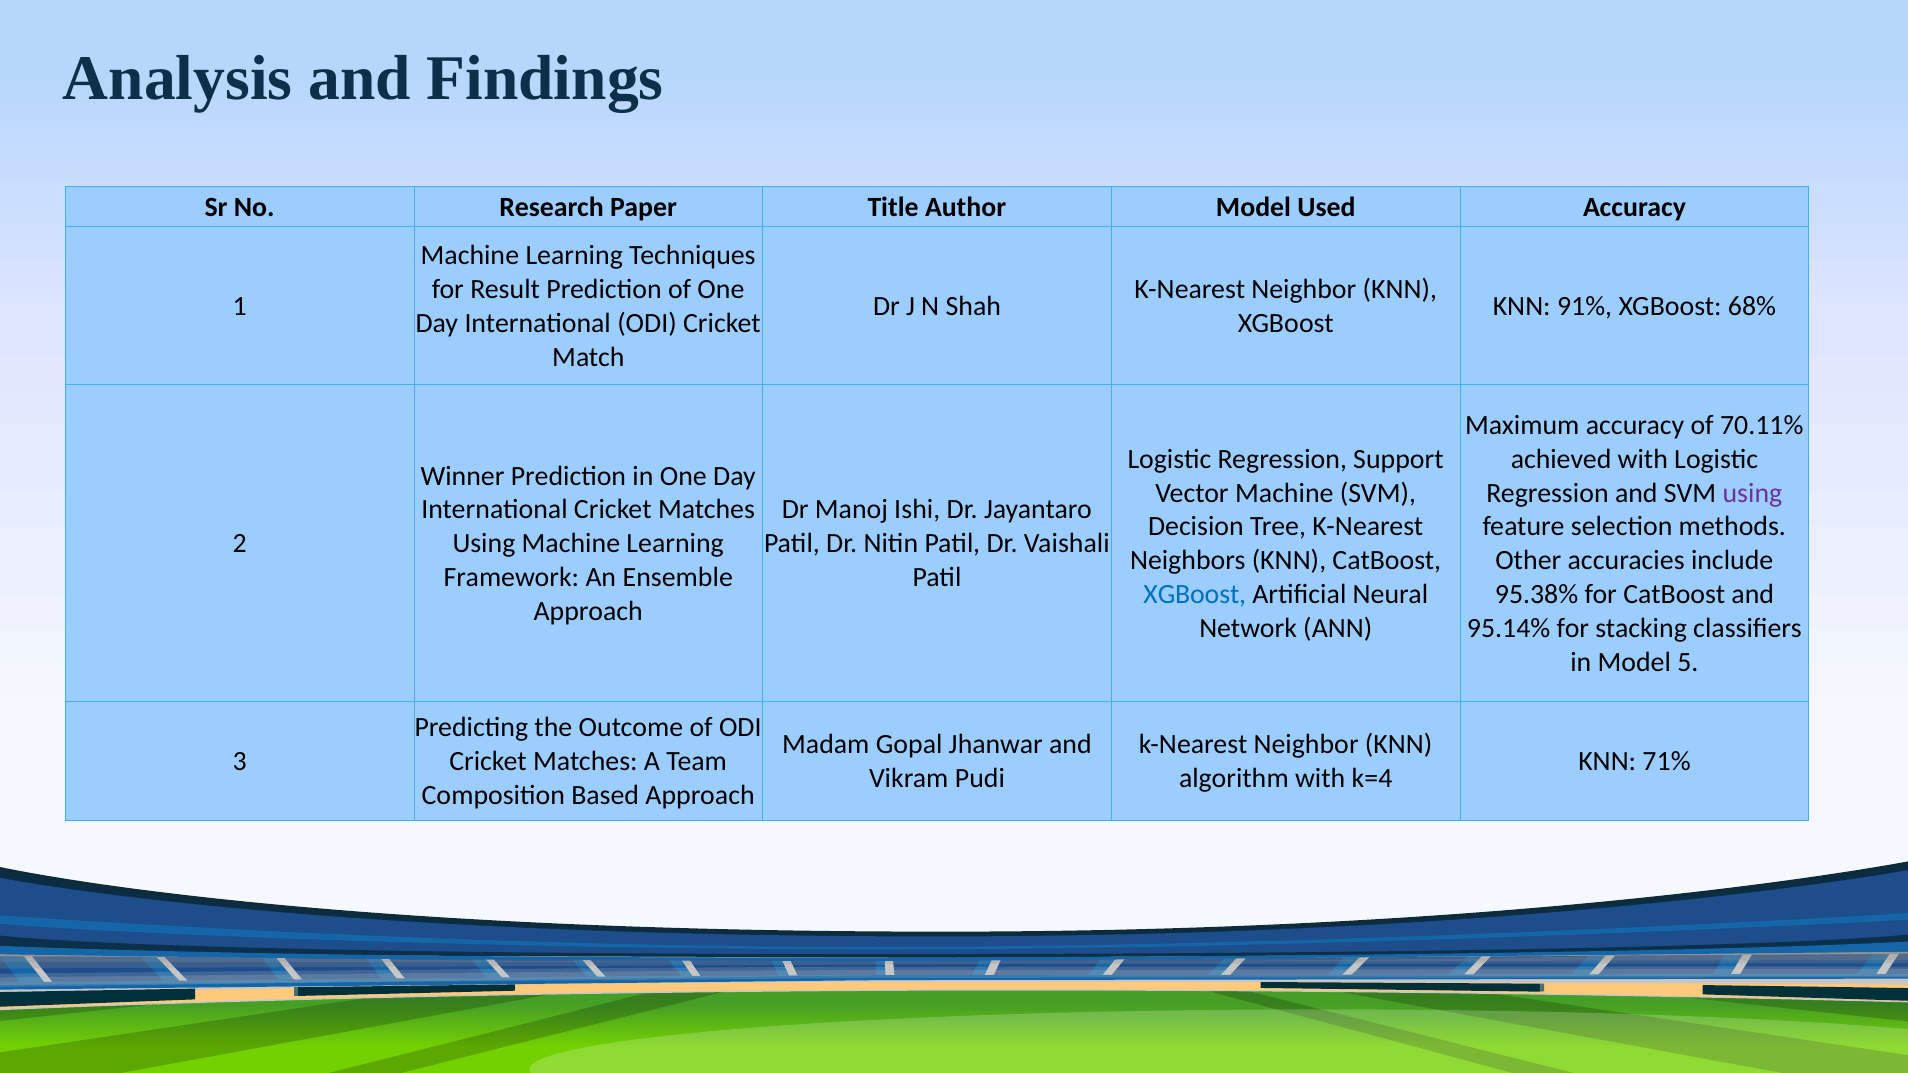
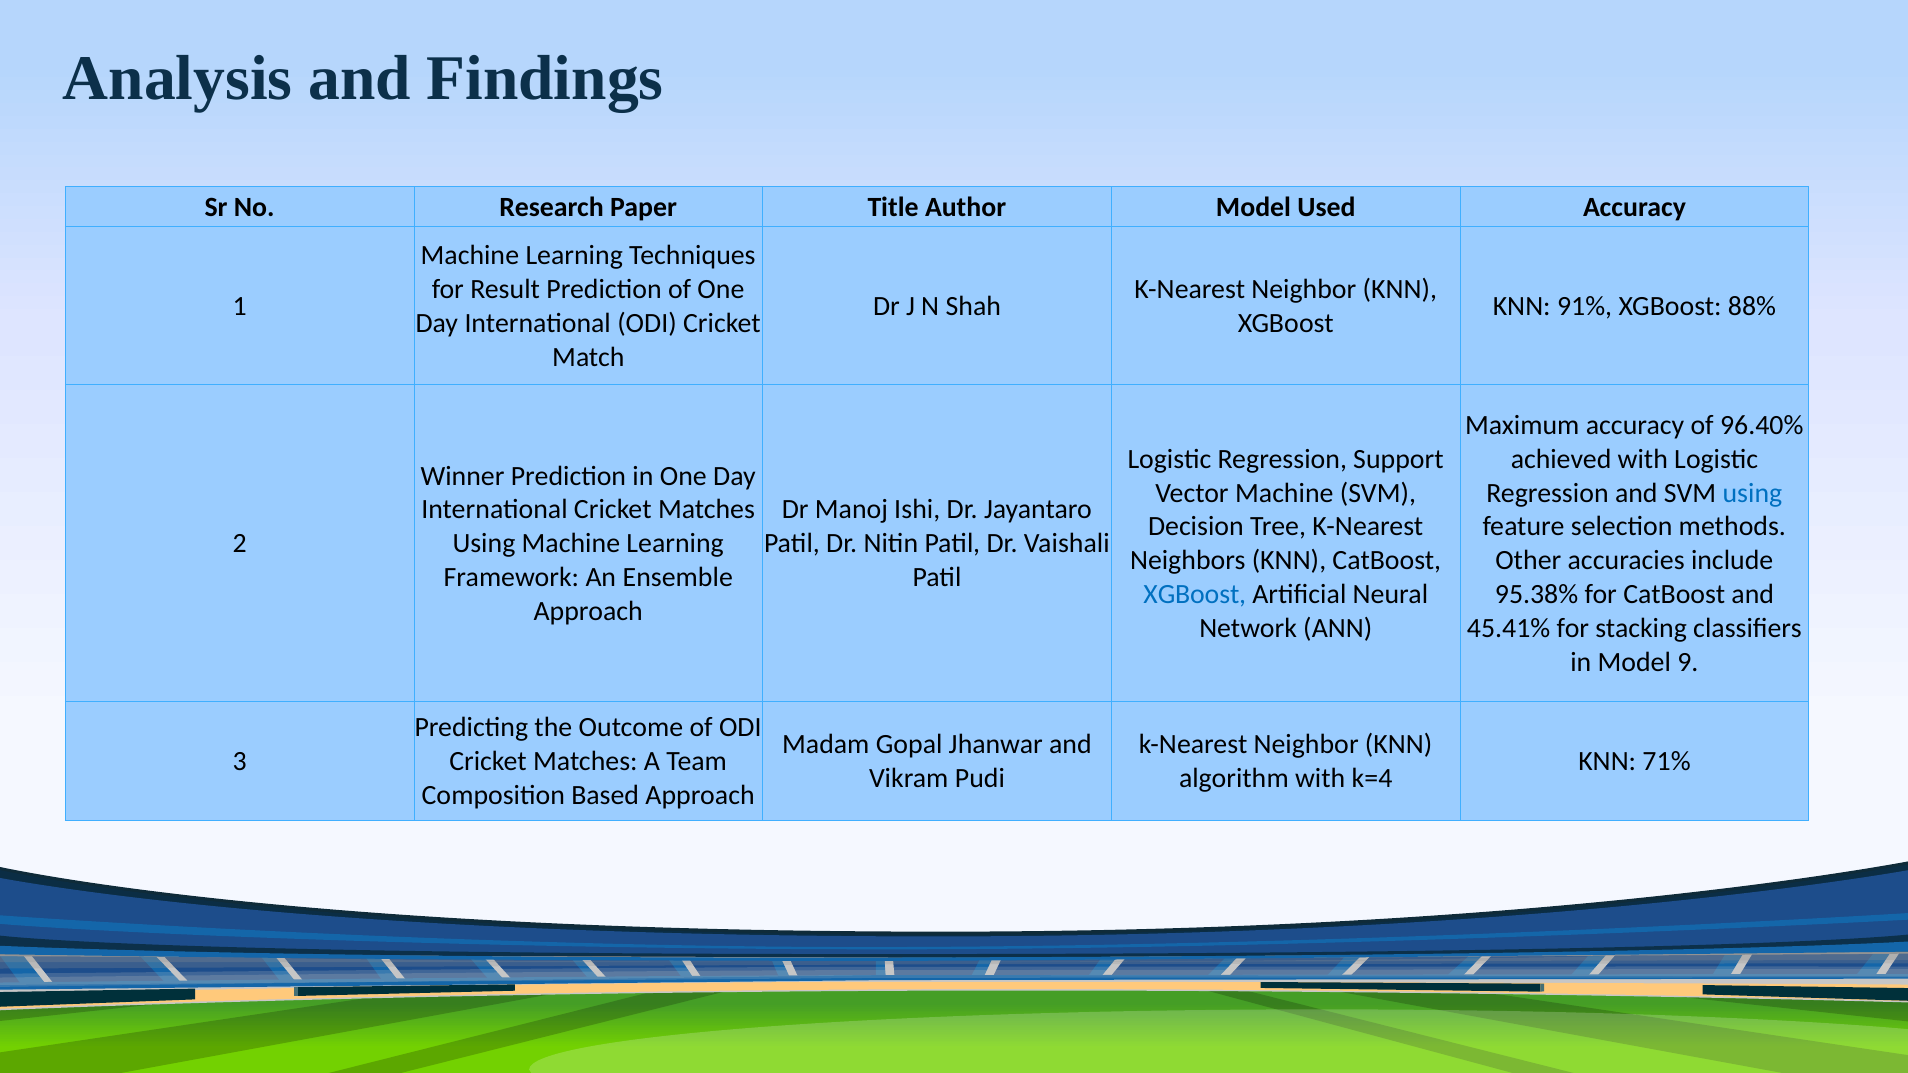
68%: 68% -> 88%
70.11%: 70.11% -> 96.40%
using at (1752, 493) colour: purple -> blue
95.14%: 95.14% -> 45.41%
5: 5 -> 9
